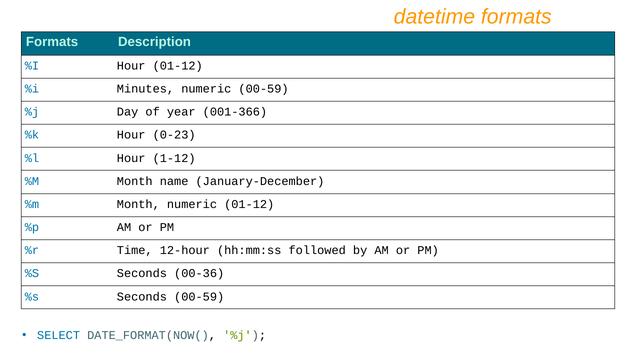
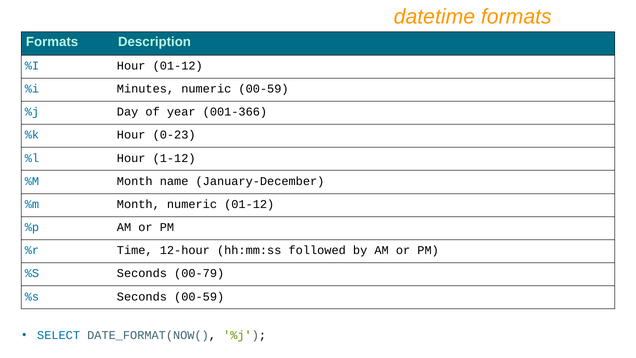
00-36: 00-36 -> 00-79
